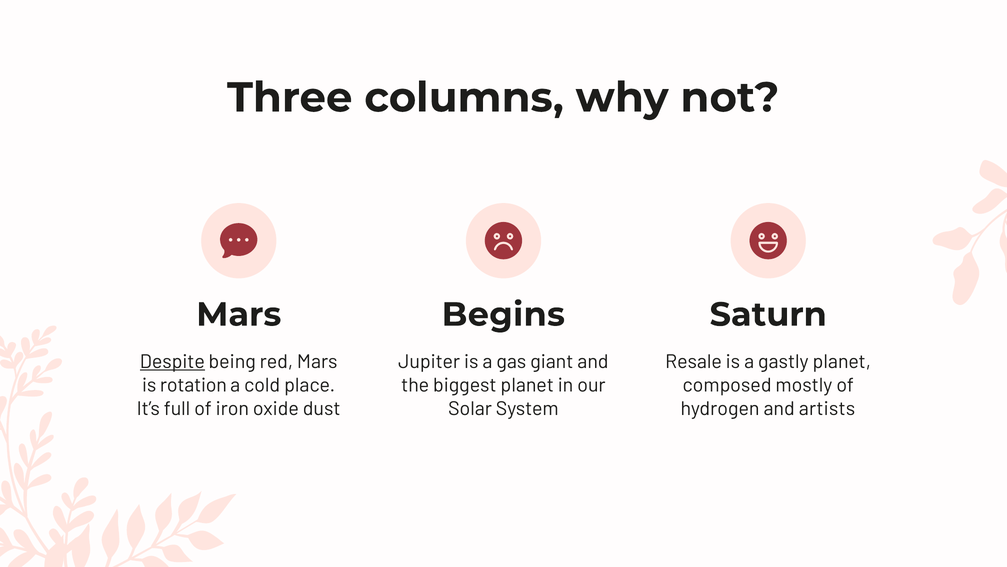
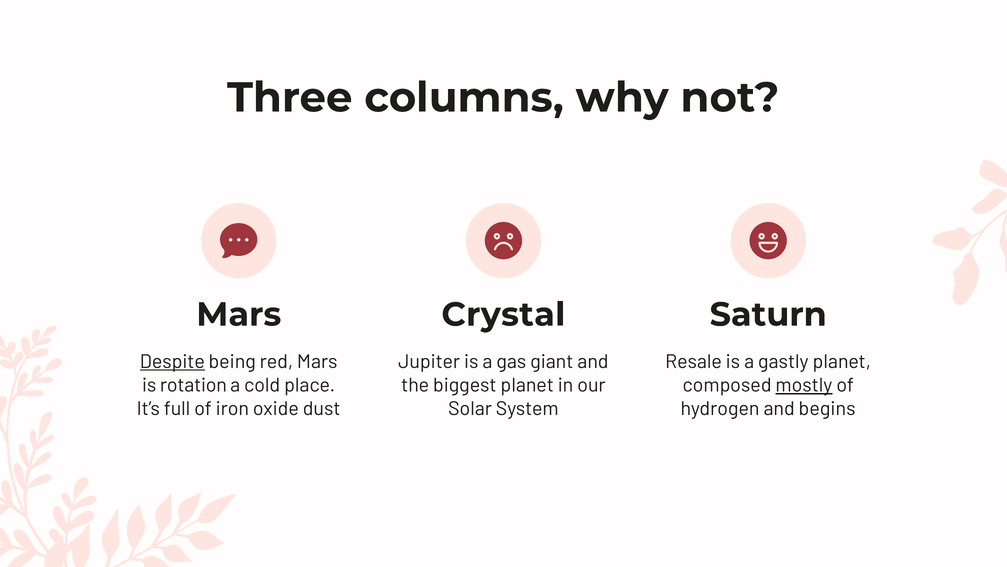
Begins: Begins -> Crystal
mostly underline: none -> present
artists: artists -> begins
